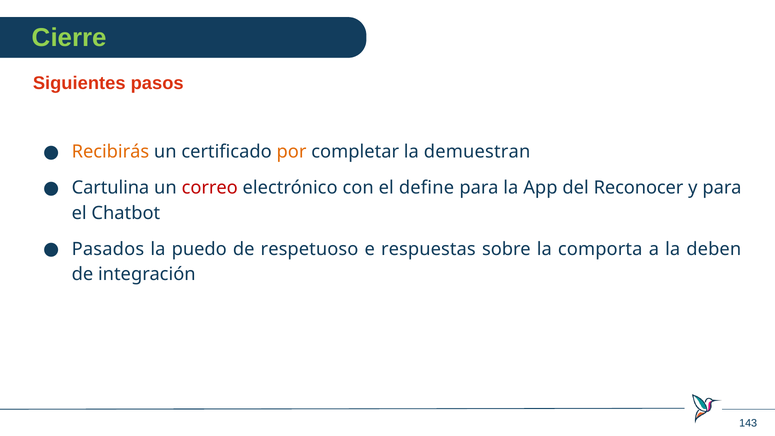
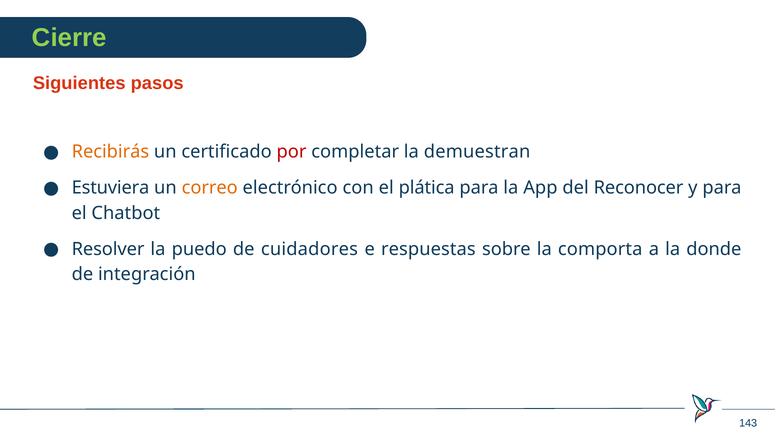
por colour: orange -> red
Cartulina: Cartulina -> Estuviera
correo colour: red -> orange
define: define -> plática
Pasados: Pasados -> Resolver
respetuoso: respetuoso -> cuidadores
deben: deben -> donde
